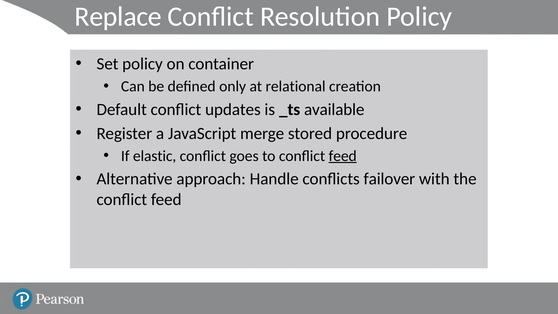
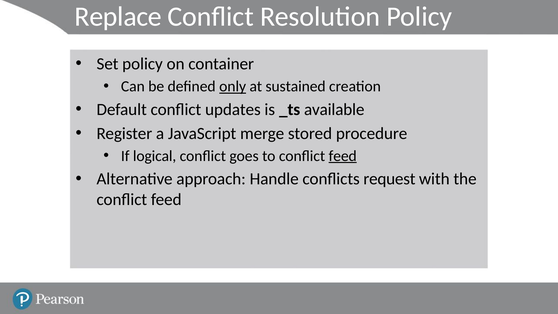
only underline: none -> present
relational: relational -> sustained
elastic: elastic -> logical
failover: failover -> request
